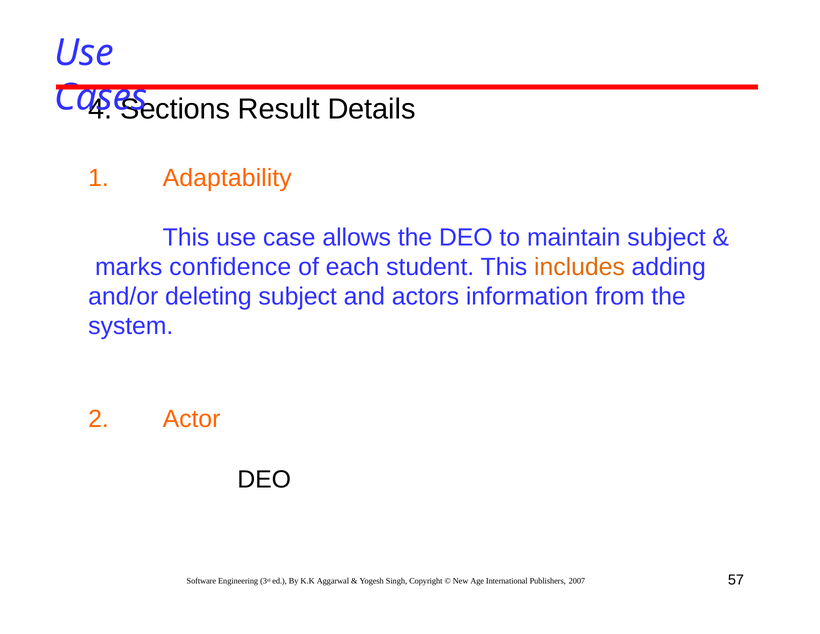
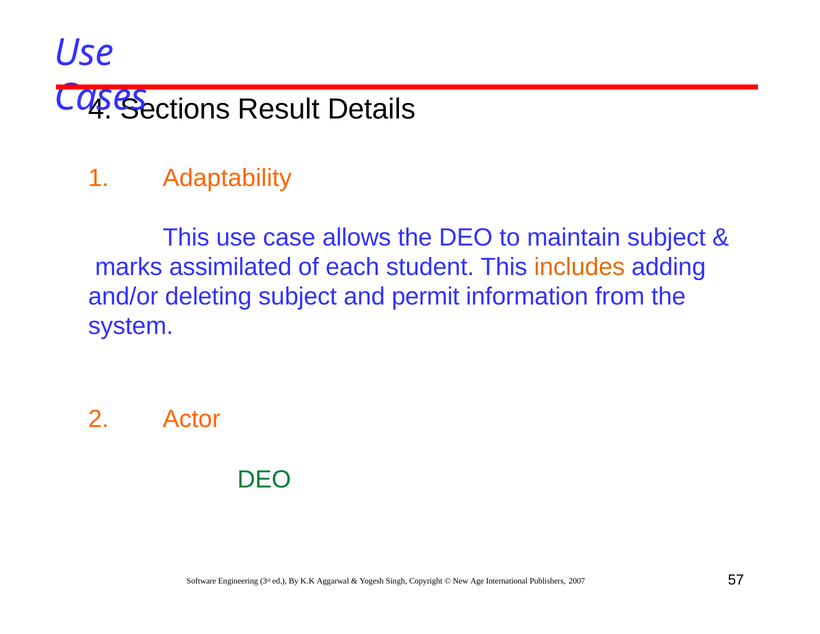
confidence: confidence -> assimilated
actors: actors -> permit
DEO at (264, 479) colour: black -> green
